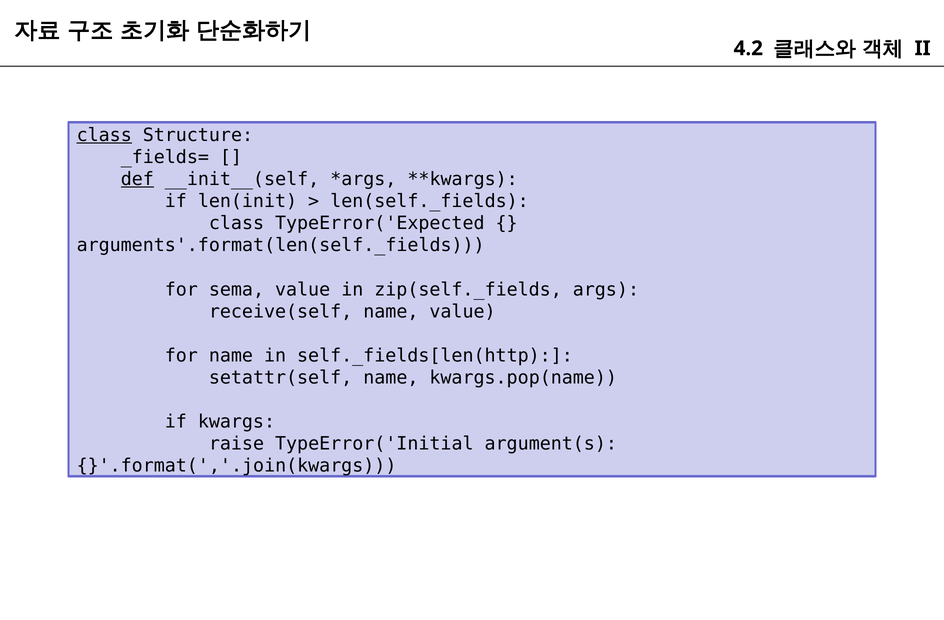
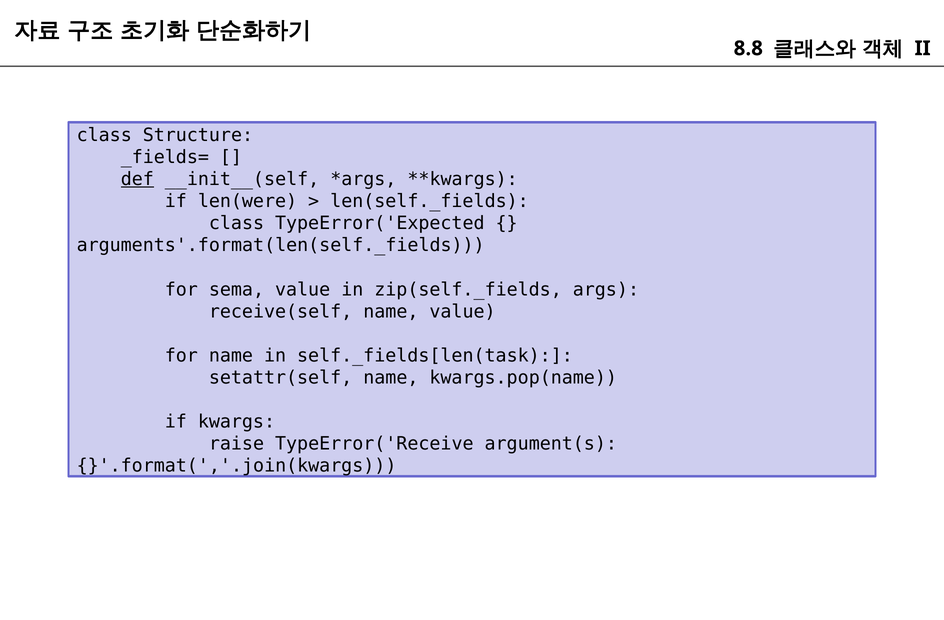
4.2: 4.2 -> 8.8
class at (104, 135) underline: present -> none
len(init: len(init -> len(were
self._fields[len(http: self._fields[len(http -> self._fields[len(task
TypeError('Initial: TypeError('Initial -> TypeError('Receive
